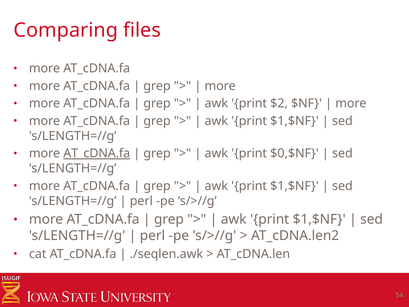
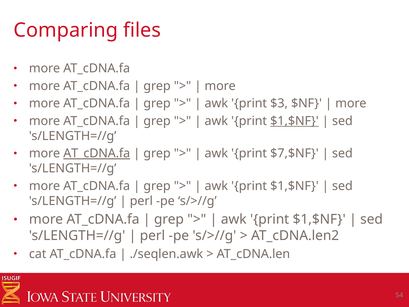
$2: $2 -> $3
$1,$NF at (294, 121) underline: none -> present
$0,$NF: $0,$NF -> $7,$NF
